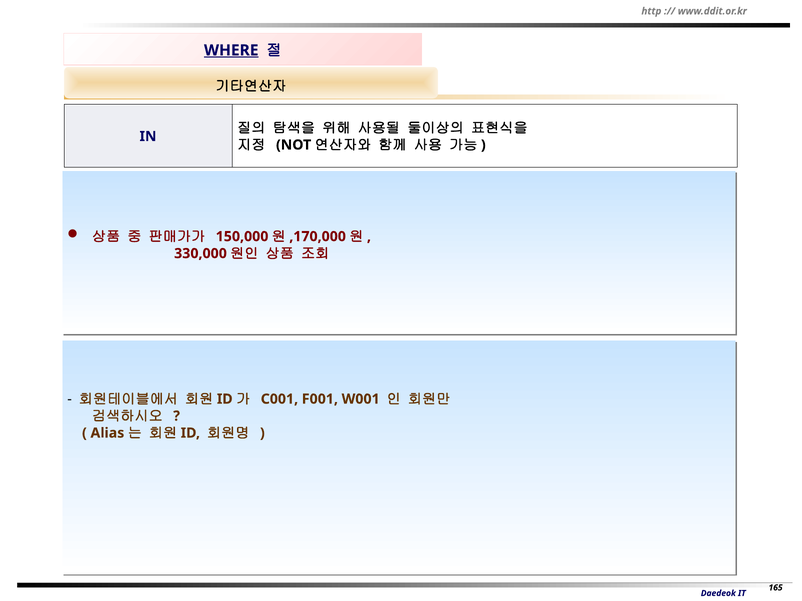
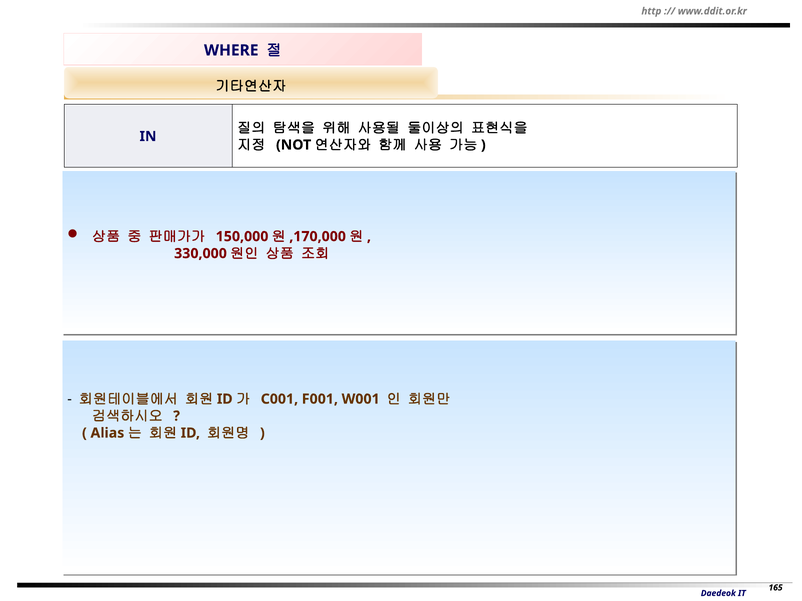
WHERE underline: present -> none
